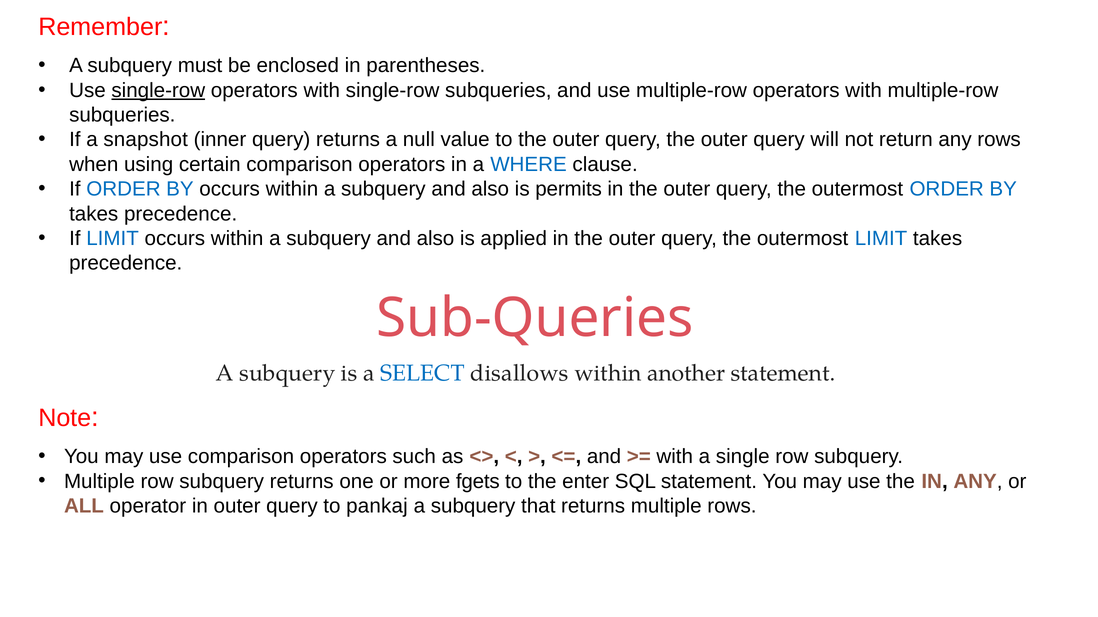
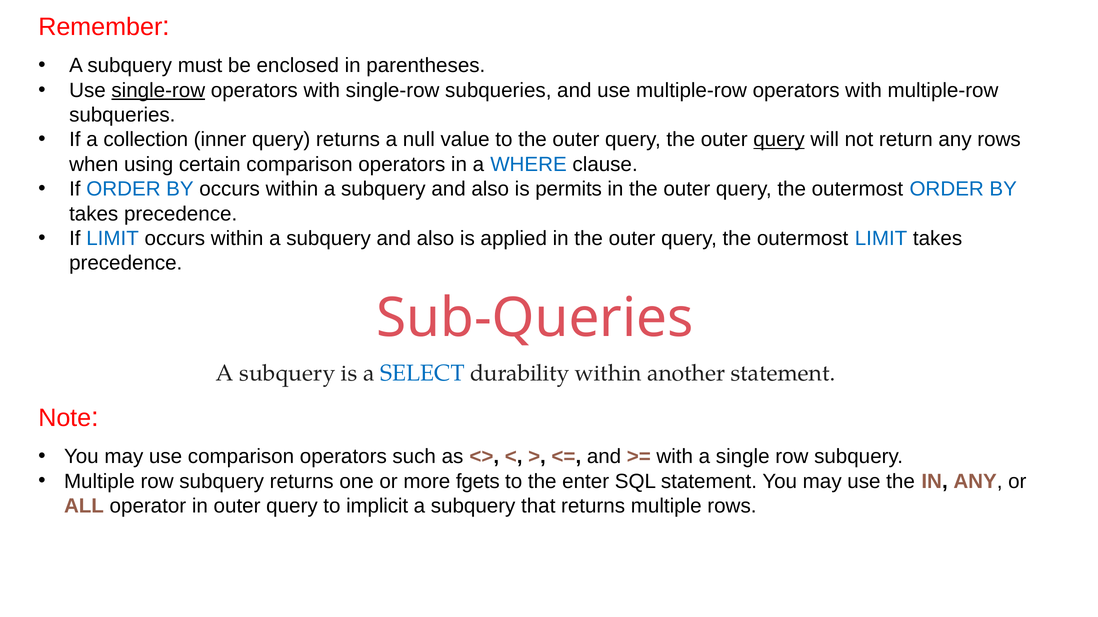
snapshot: snapshot -> collection
query at (779, 140) underline: none -> present
disallows: disallows -> durability
pankaj: pankaj -> implicit
